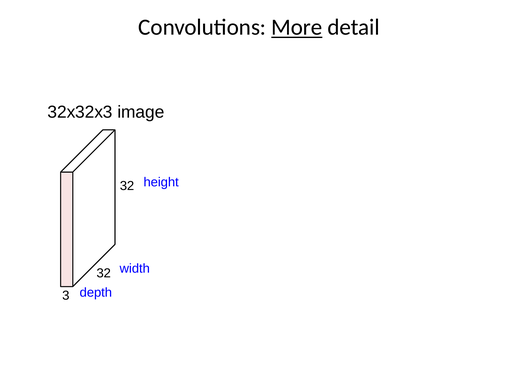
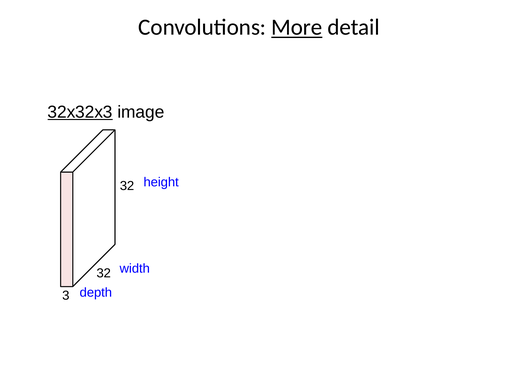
32x32x3 underline: none -> present
